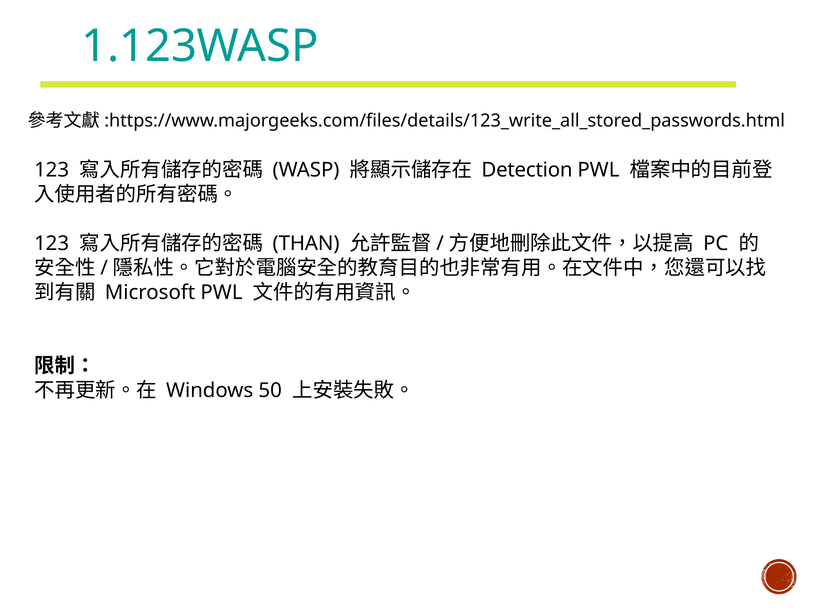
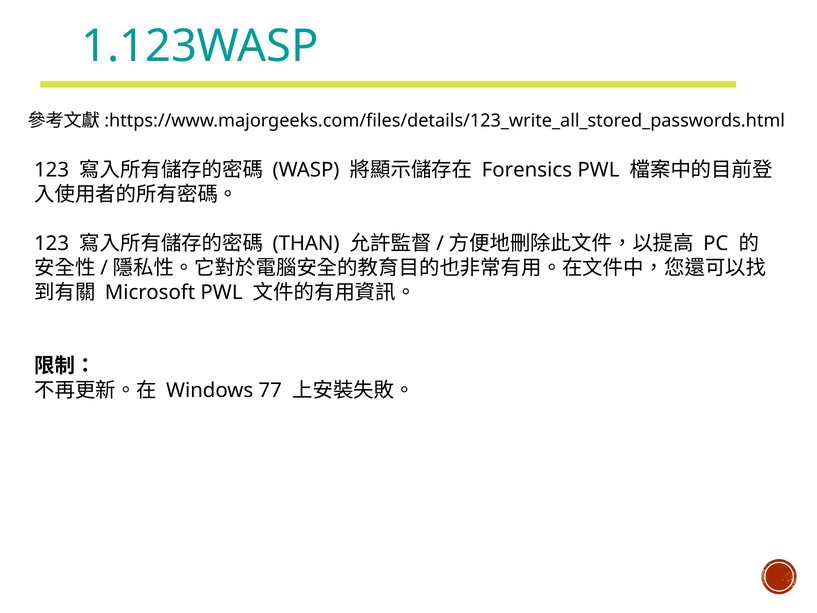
Detection: Detection -> Forensics
50: 50 -> 77
